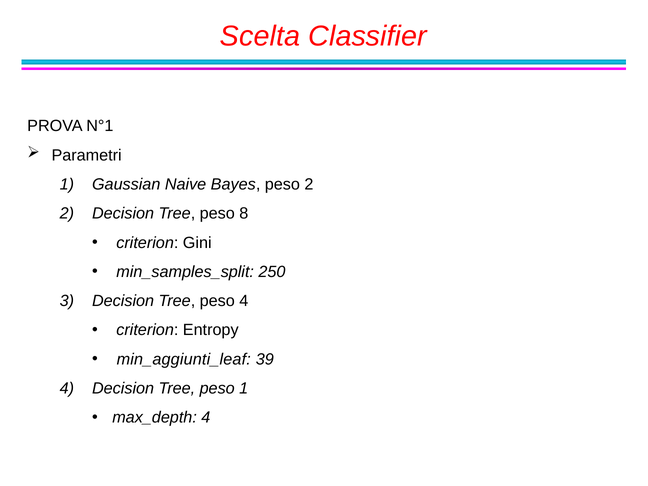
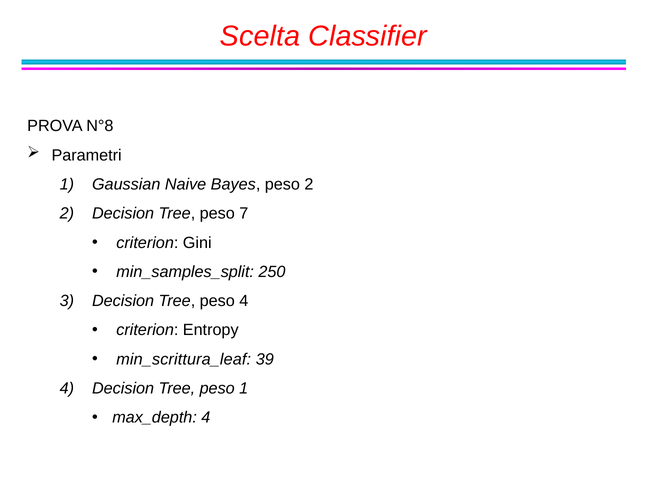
N°1: N°1 -> N°8
8: 8 -> 7
min_aggiunti_leaf: min_aggiunti_leaf -> min_scrittura_leaf
